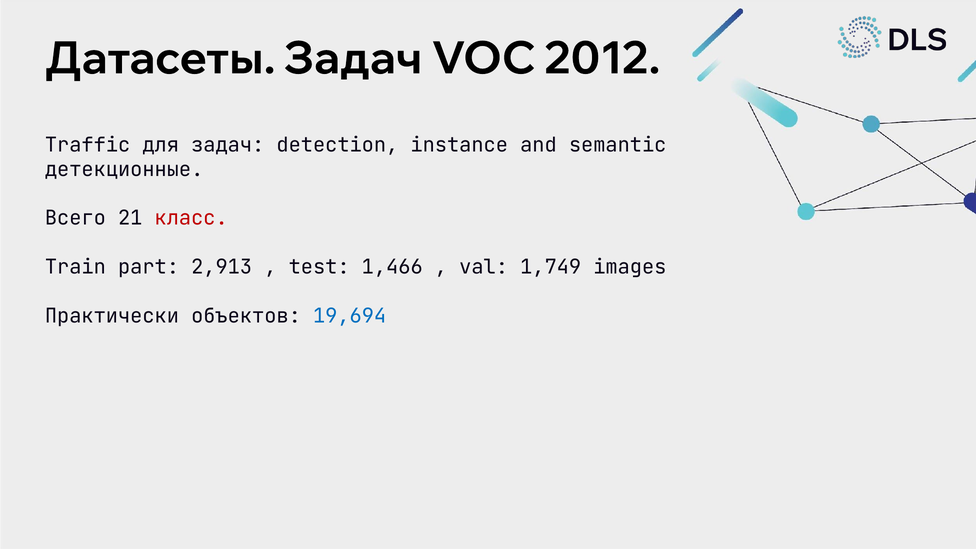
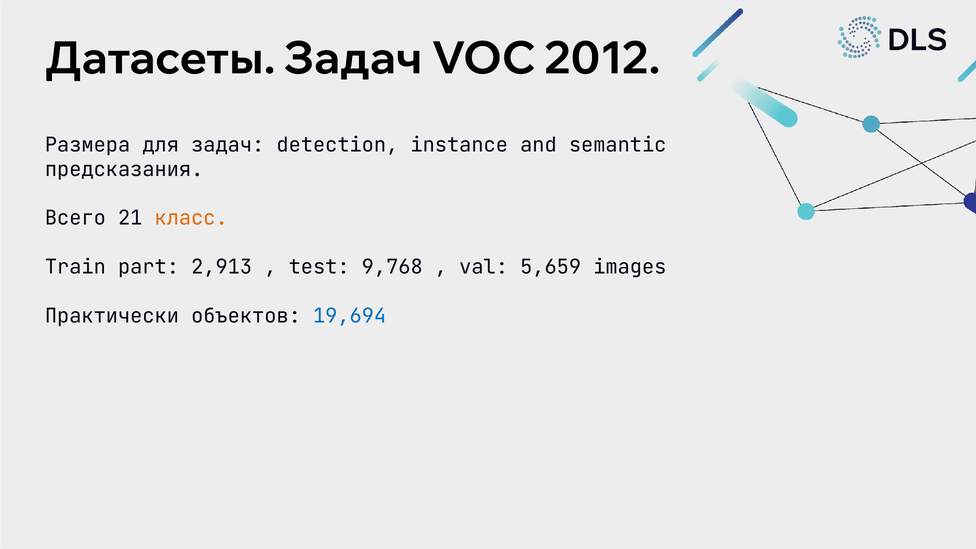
Traffic: Traffic -> Размера
детекционные: детекционные -> предсказания
класс colour: red -> orange
1,466: 1,466 -> 9,768
1,749: 1,749 -> 5,659
